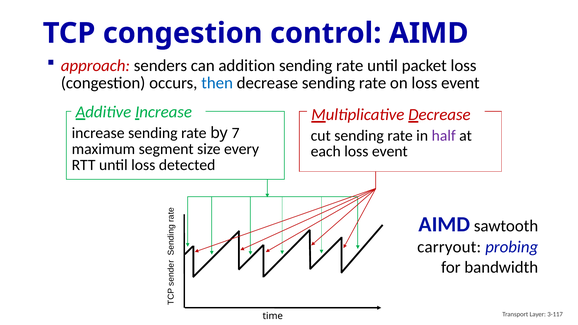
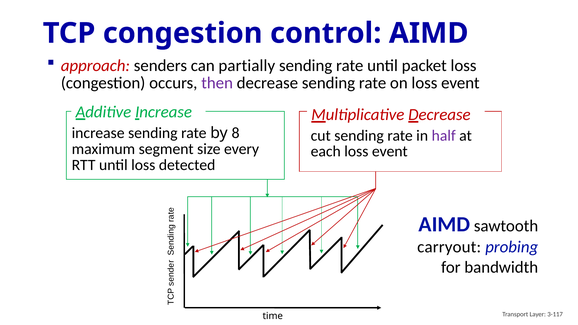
addition: addition -> partially
then colour: blue -> purple
7: 7 -> 8
